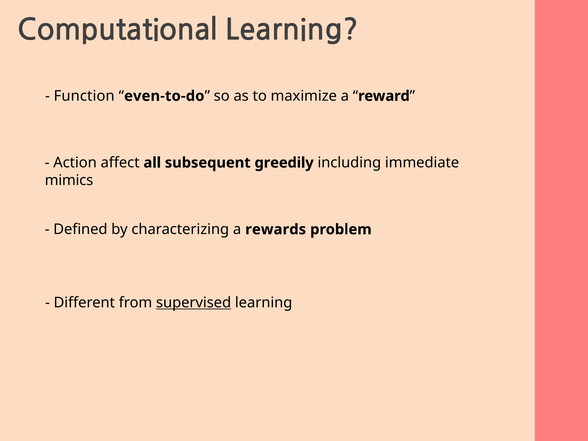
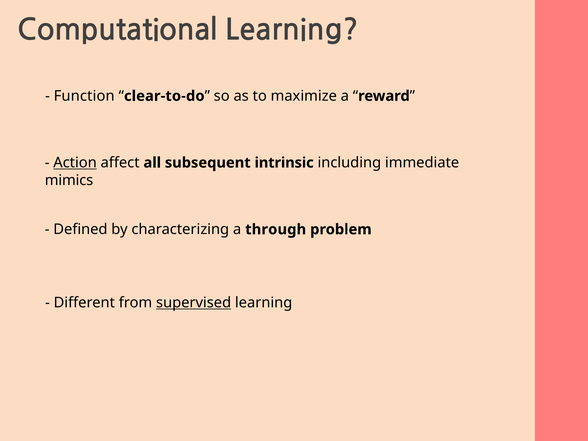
even-to-do: even-to-do -> clear-to-do
Action underline: none -> present
greedily: greedily -> intrinsic
rewards: rewards -> through
